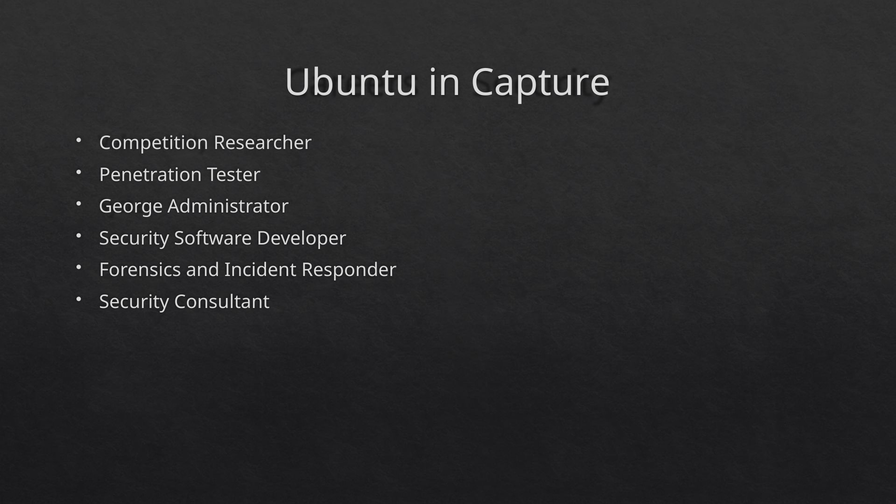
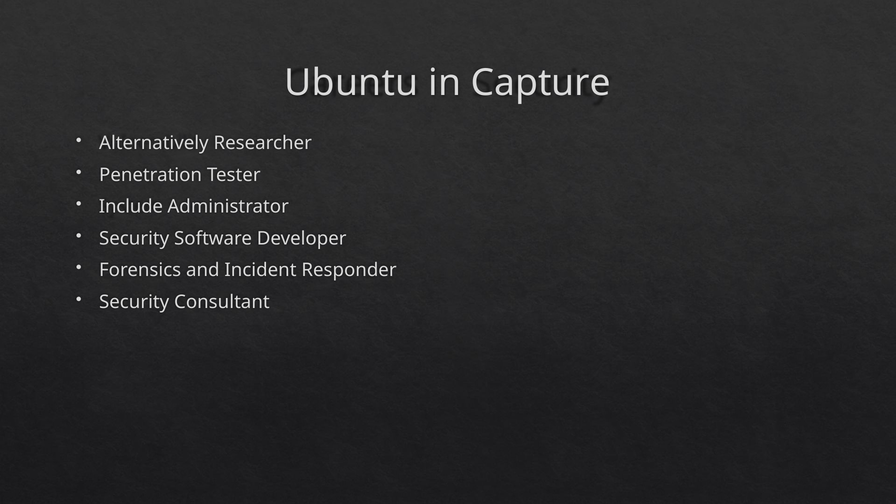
Competition: Competition -> Alternatively
George: George -> Include
